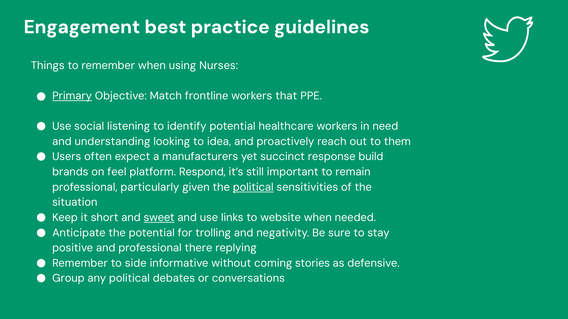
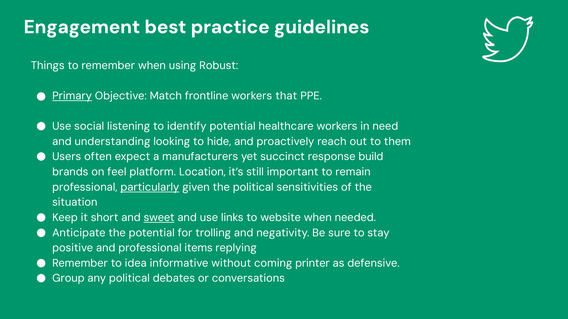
Nurses: Nurses -> Robust
idea: idea -> hide
Respond: Respond -> Location
particularly underline: none -> present
political at (253, 187) underline: present -> none
there: there -> items
side: side -> idea
stories: stories -> printer
